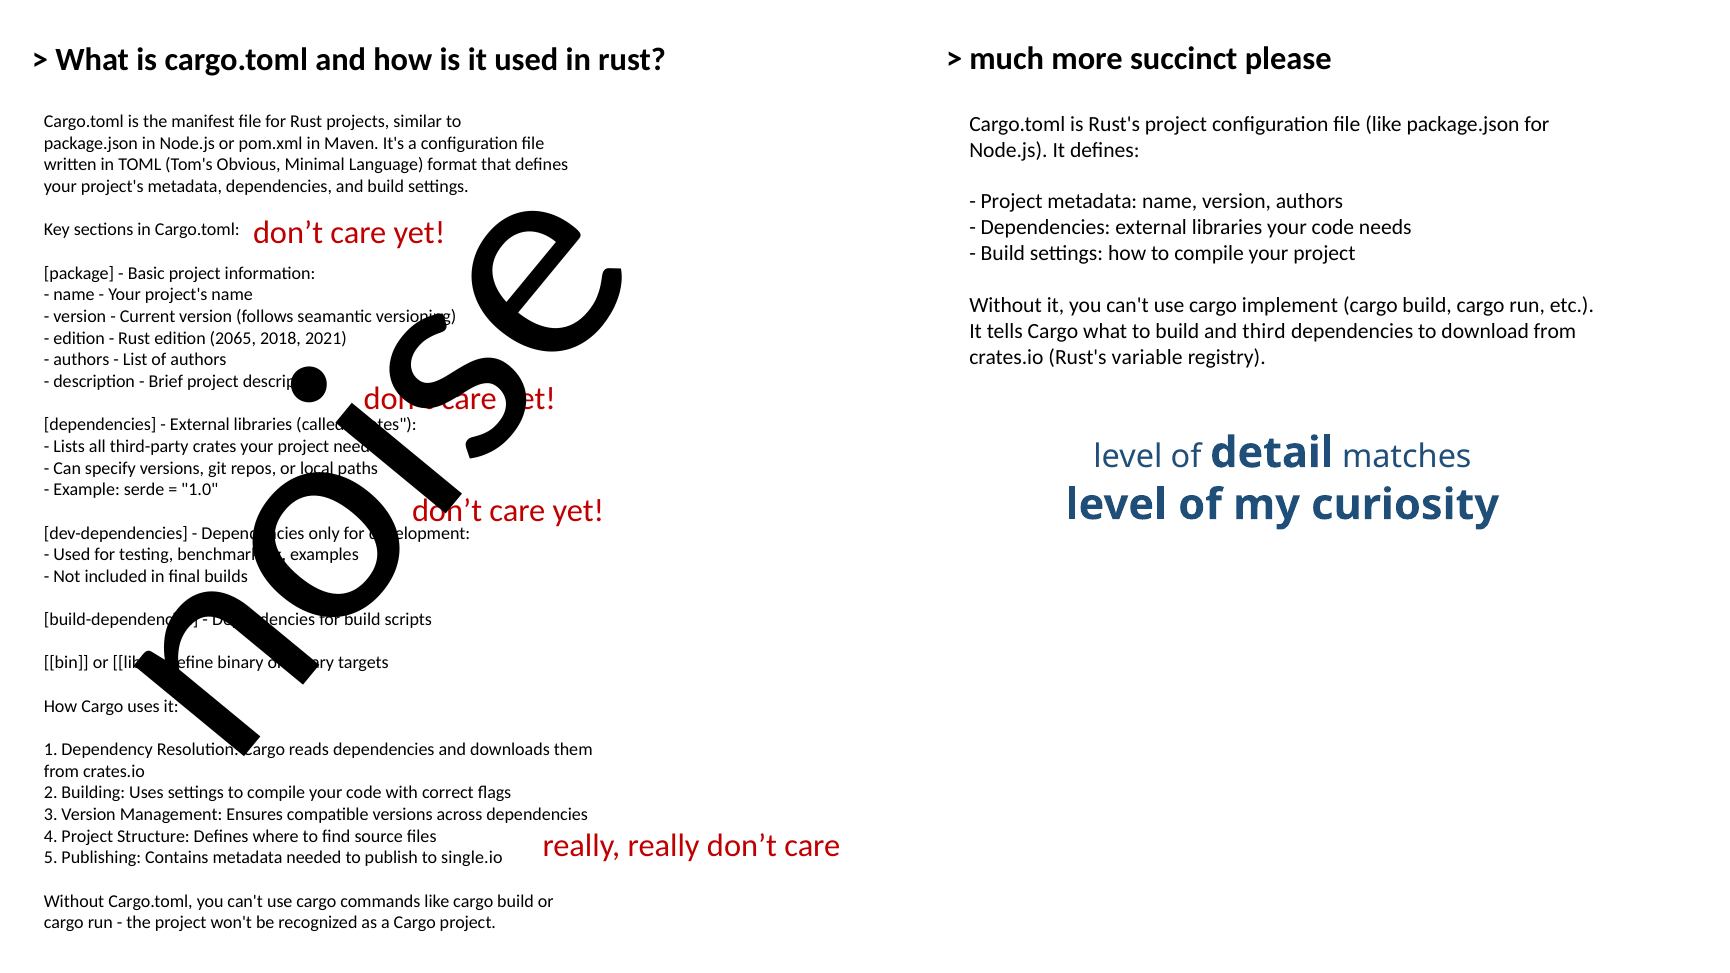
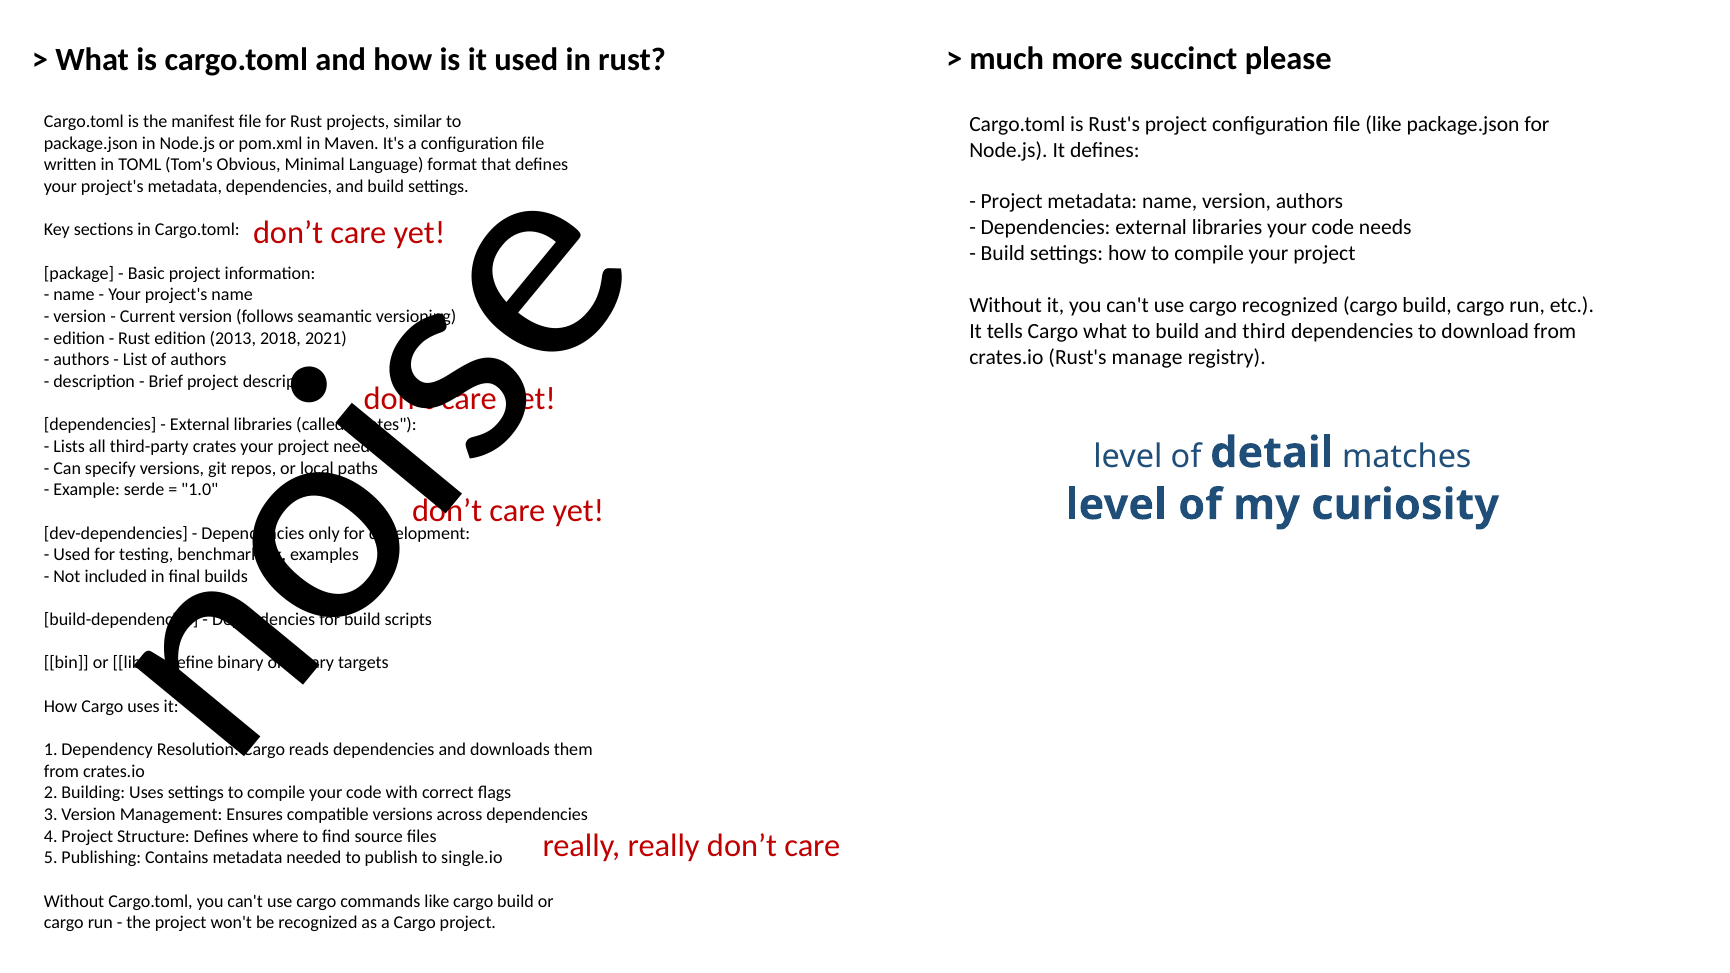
cargo implement: implement -> recognized
2065: 2065 -> 2013
variable: variable -> manage
